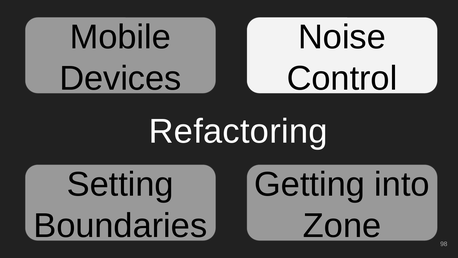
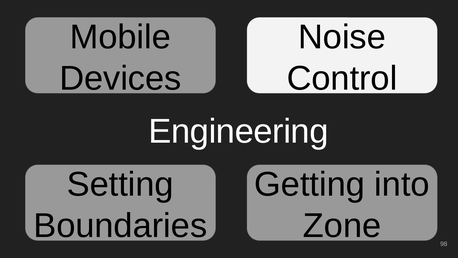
Refactoring: Refactoring -> Engineering
